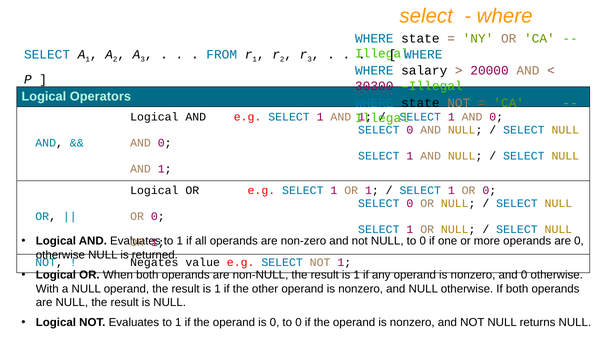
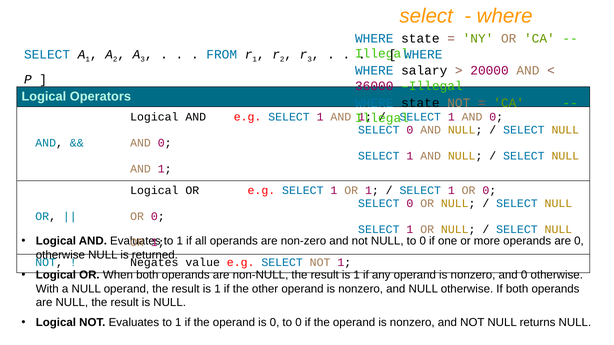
30300: 30300 -> 36000
